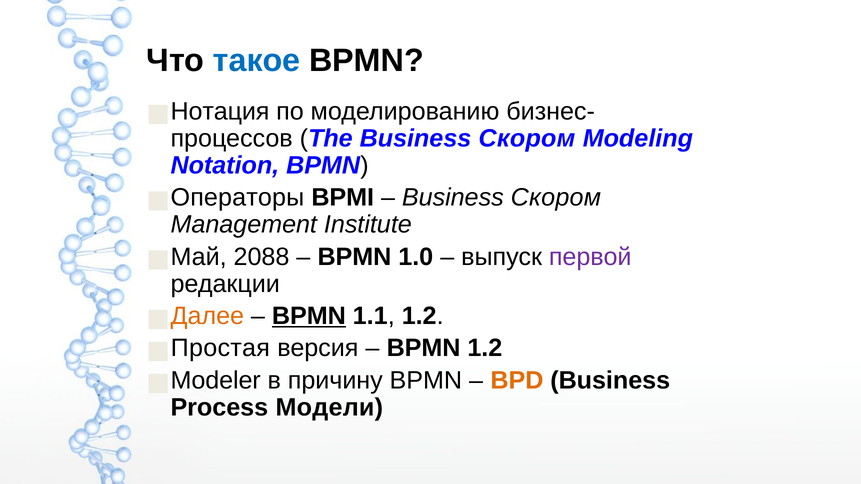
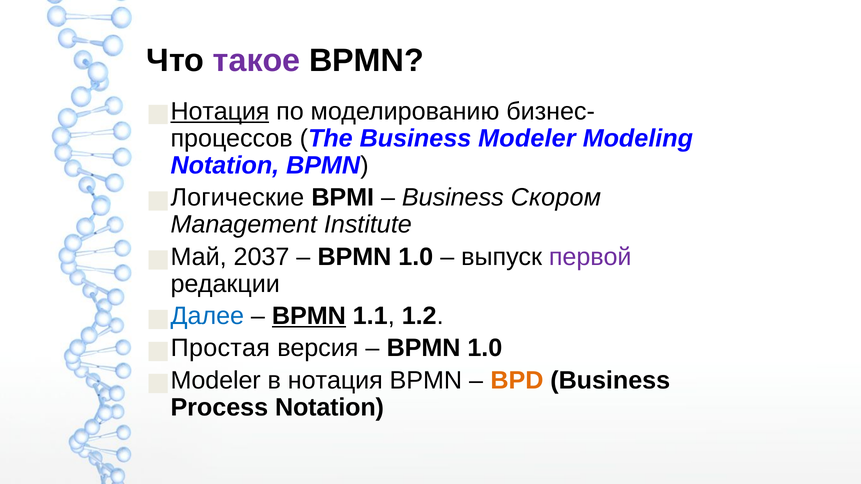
такое colour: blue -> purple
Нотация at (220, 111) underline: none -> present
The Business Скором: Скором -> Modeler
Операторы: Операторы -> Логические
2088: 2088 -> 2037
Далее colour: orange -> blue
1.2 at (485, 348): 1.2 -> 1.0
в причину: причину -> нотация
Process Модели: Модели -> Notation
